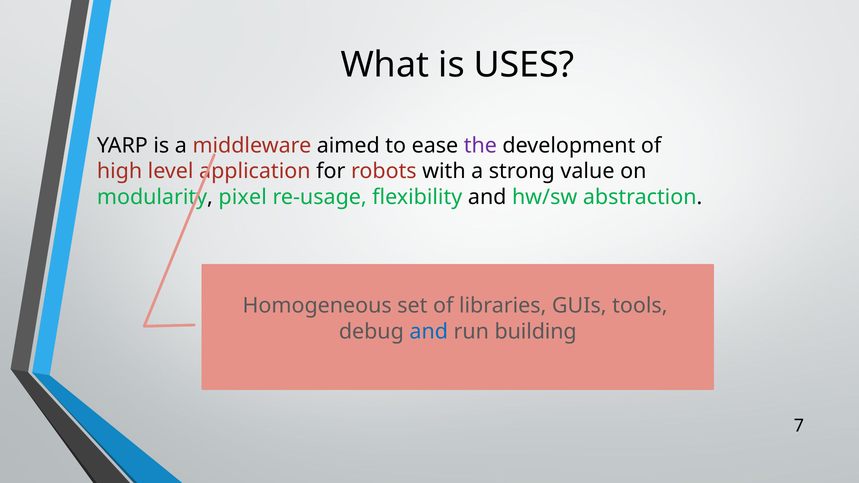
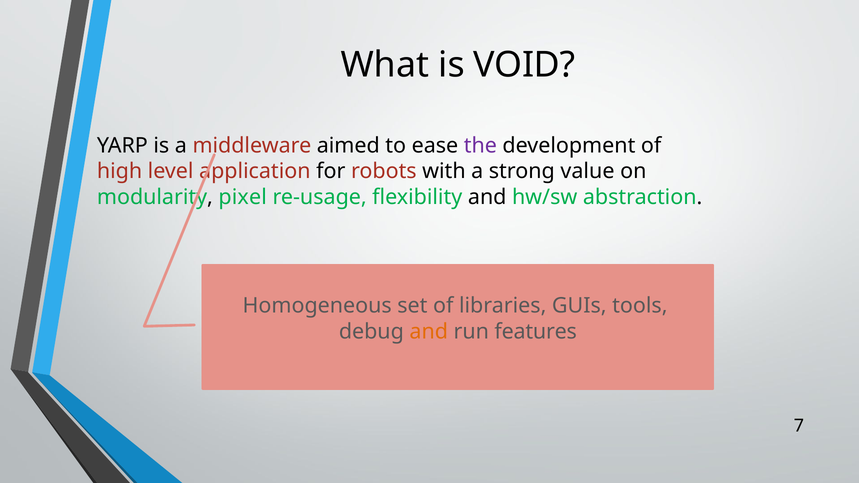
USES: USES -> VOID
and at (429, 332) colour: blue -> orange
building: building -> features
